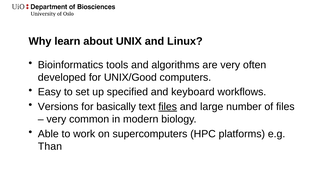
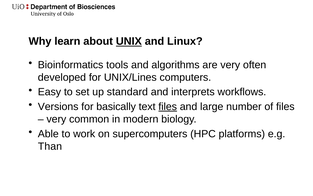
UNIX underline: none -> present
UNIX/Good: UNIX/Good -> UNIX/Lines
specified: specified -> standard
keyboard: keyboard -> interprets
